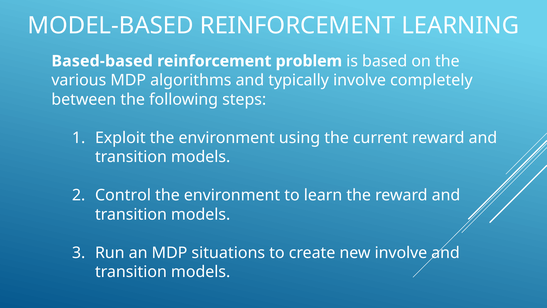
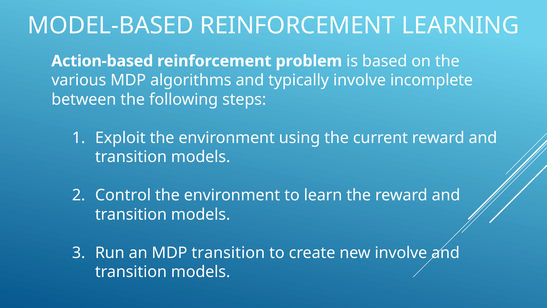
Based-based: Based-based -> Action-based
completely: completely -> incomplete
MDP situations: situations -> transition
